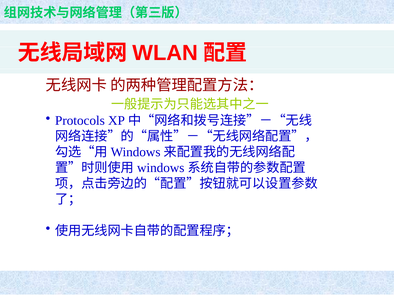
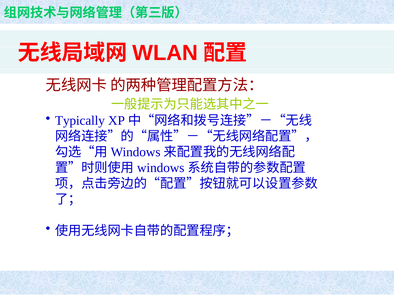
Protocols: Protocols -> Typically
